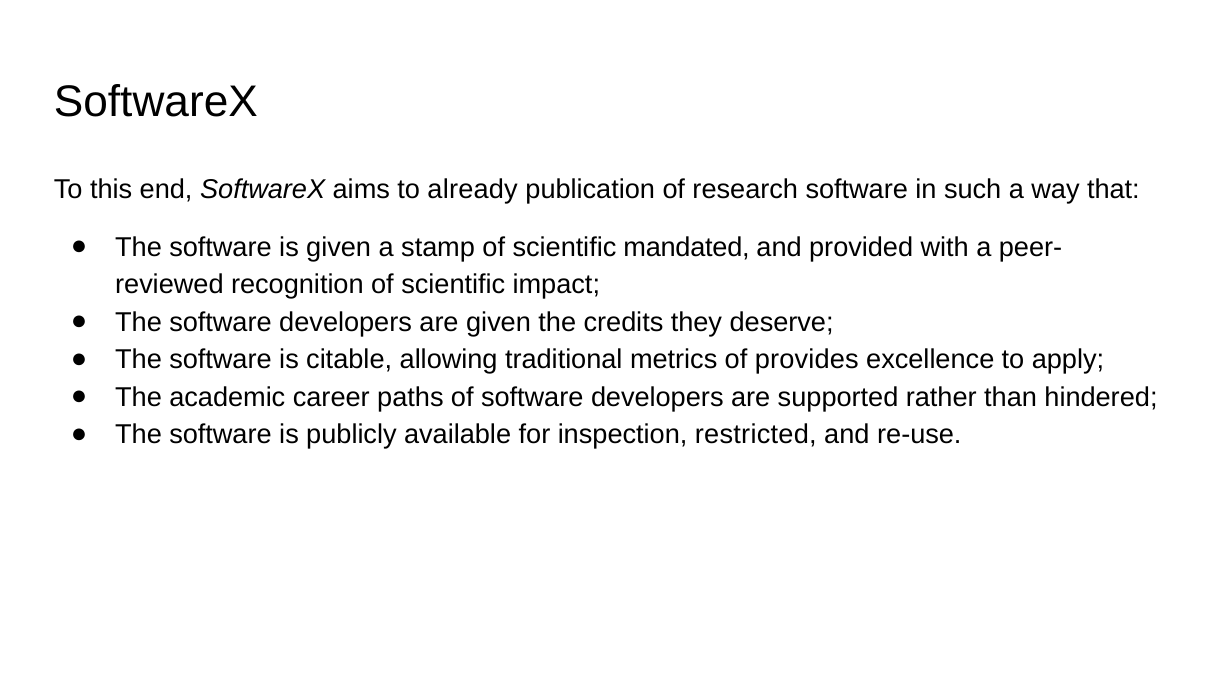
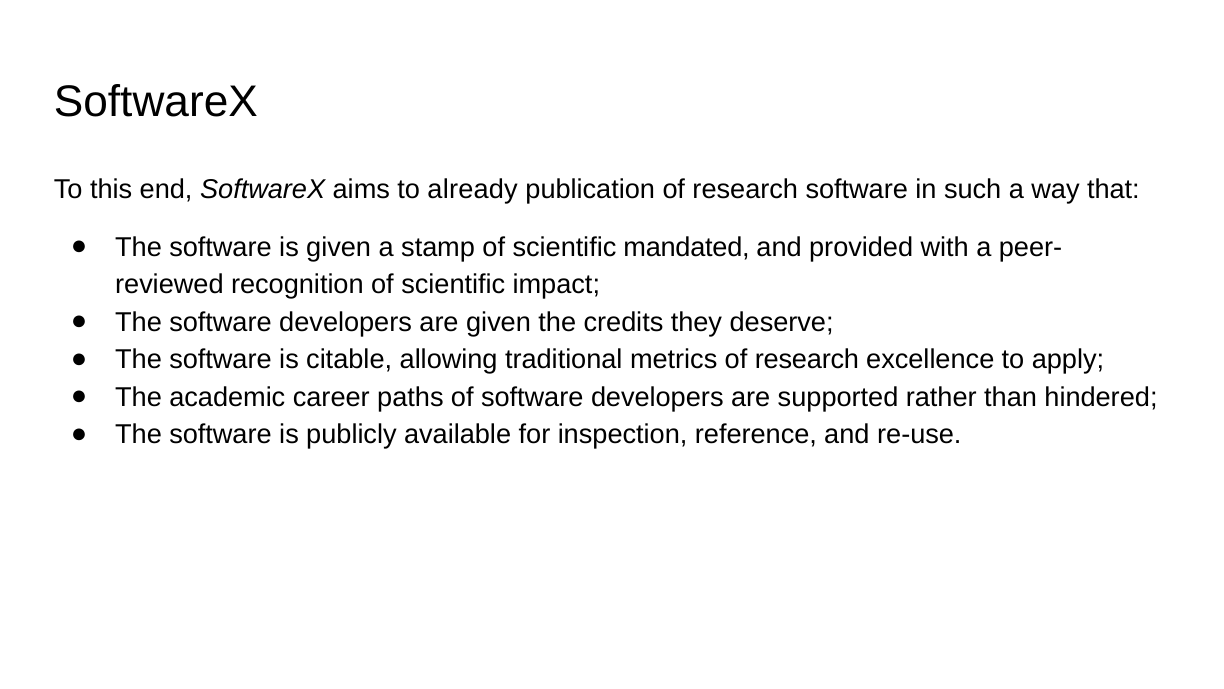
metrics of provides: provides -> research
restricted: restricted -> reference
